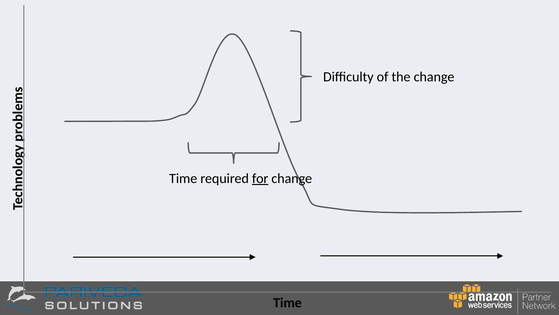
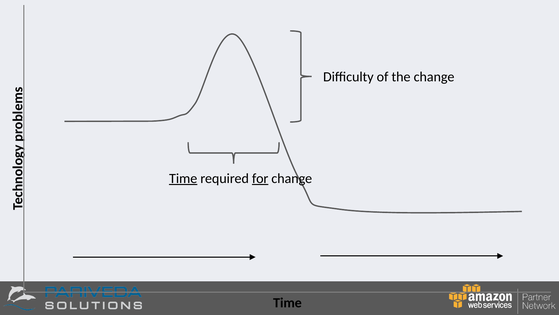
Time at (183, 178) underline: none -> present
